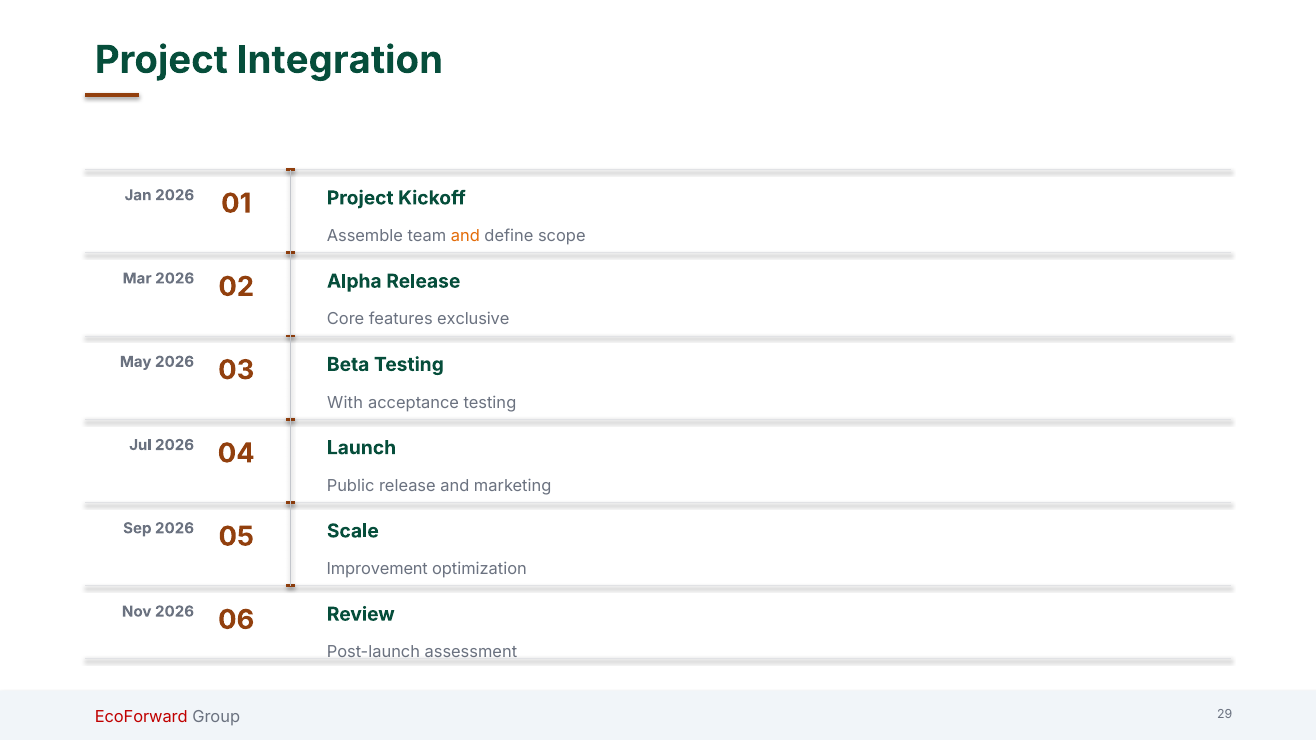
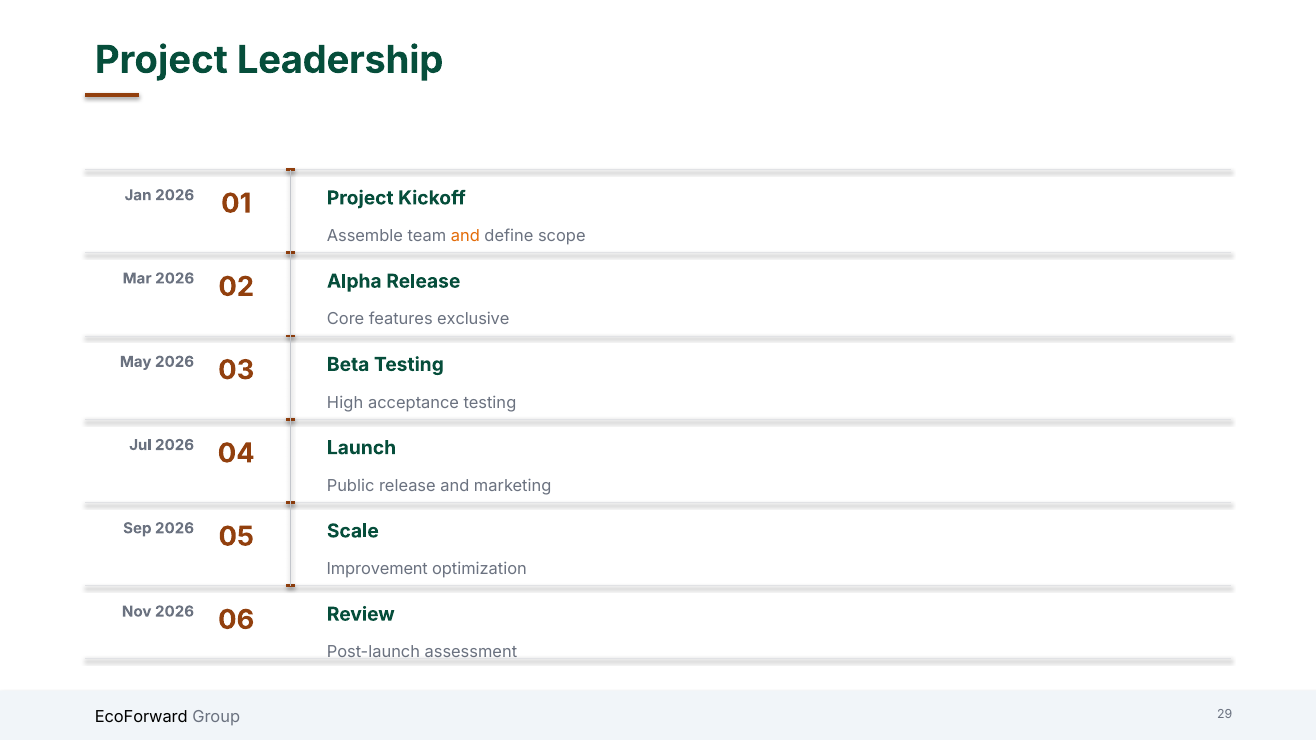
Integration: Integration -> Leadership
With: With -> High
EcoForward colour: red -> black
